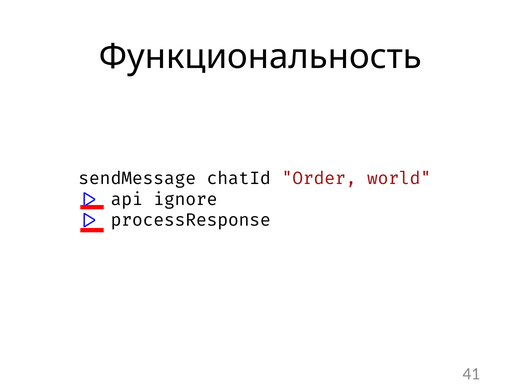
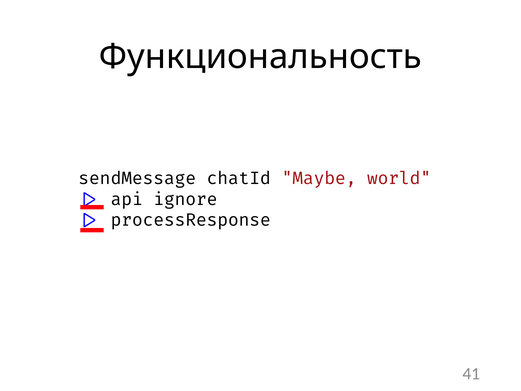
Order: Order -> Maybe
